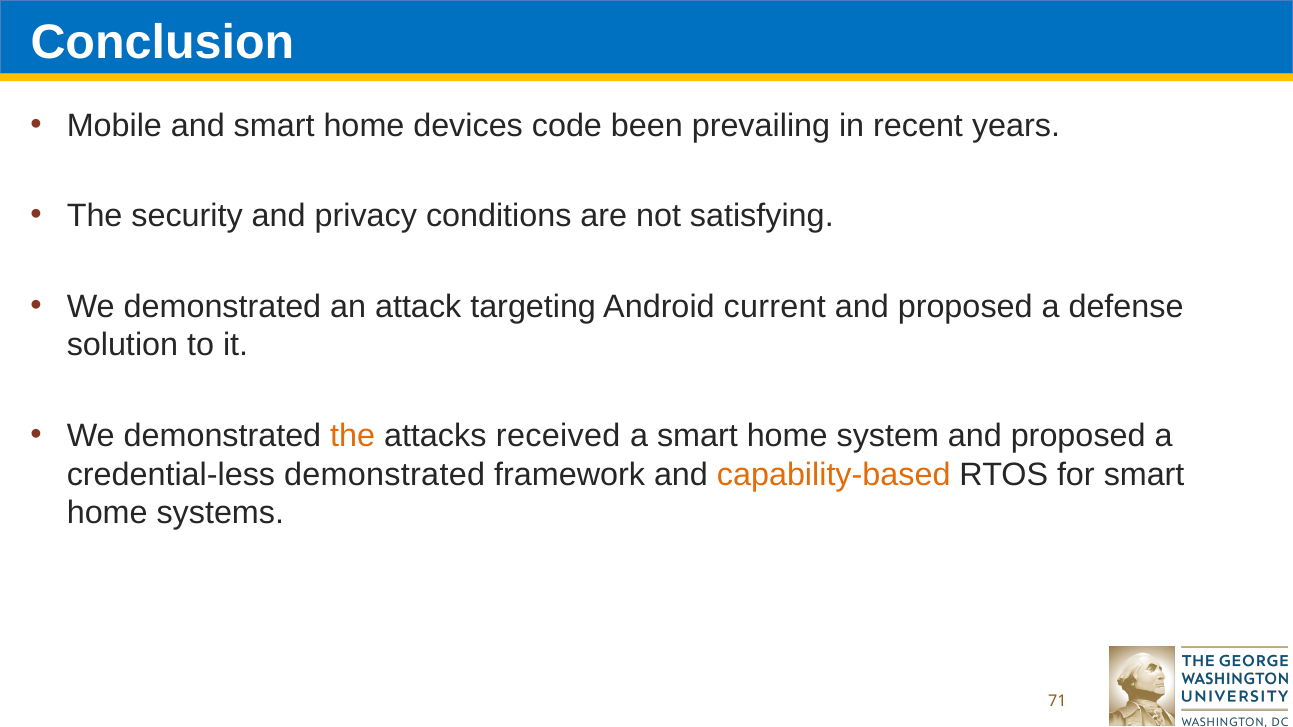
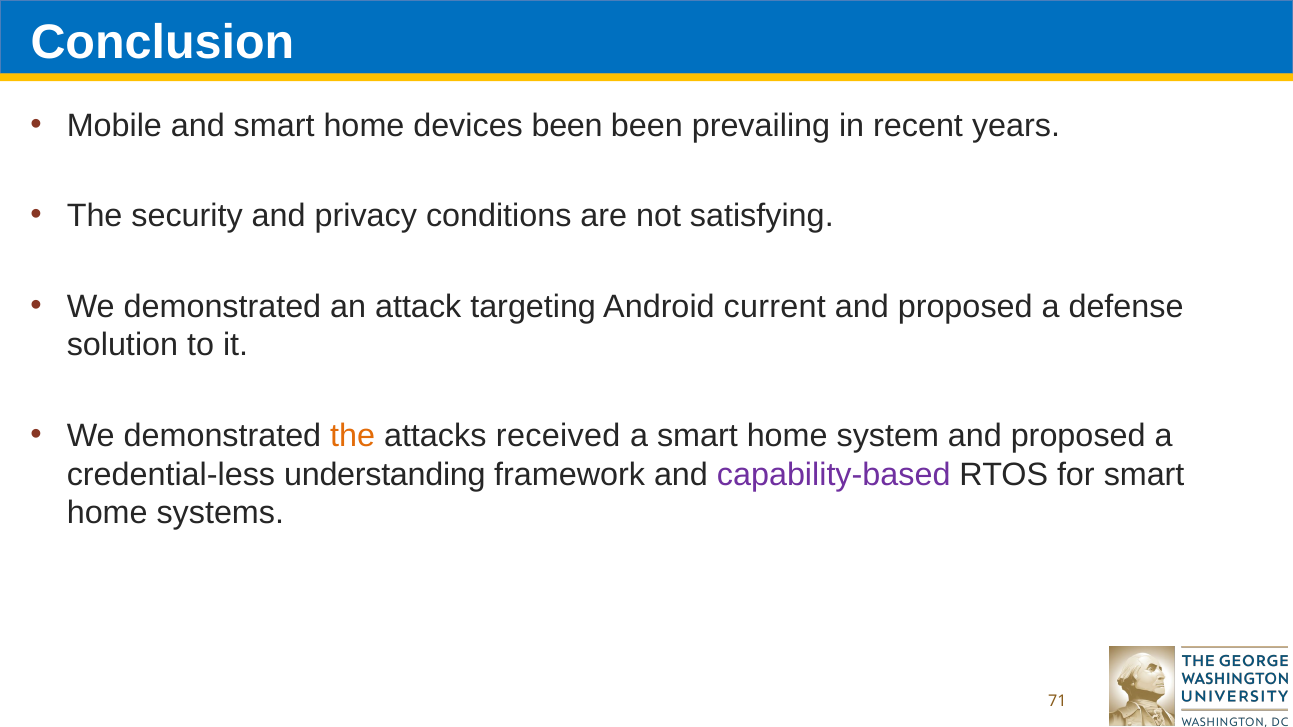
devices code: code -> been
credential-less demonstrated: demonstrated -> understanding
capability-based colour: orange -> purple
